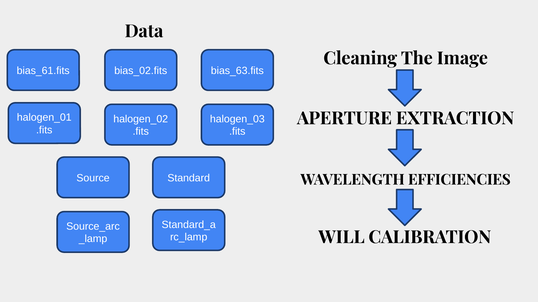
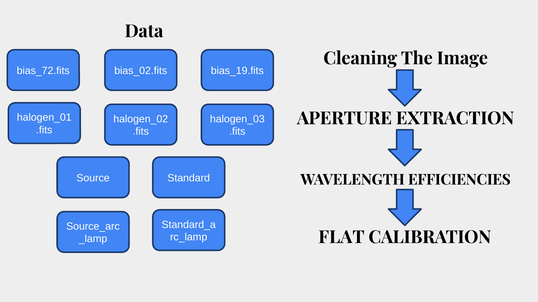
bias_61.fits: bias_61.fits -> bias_72.fits
bias_63.fits: bias_63.fits -> bias_19.fits
WILL: WILL -> FLAT
